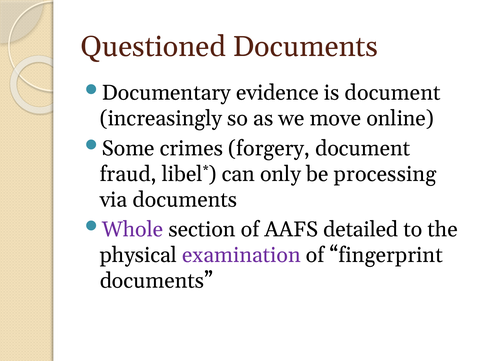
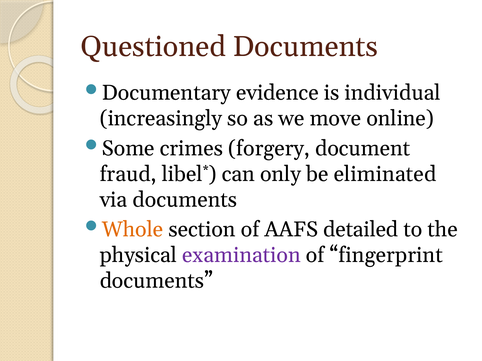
is document: document -> individual
processing: processing -> eliminated
Whole colour: purple -> orange
